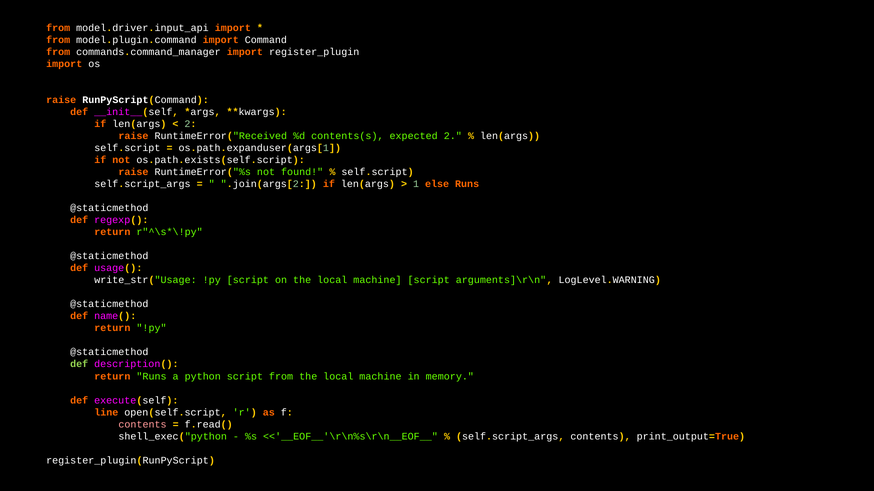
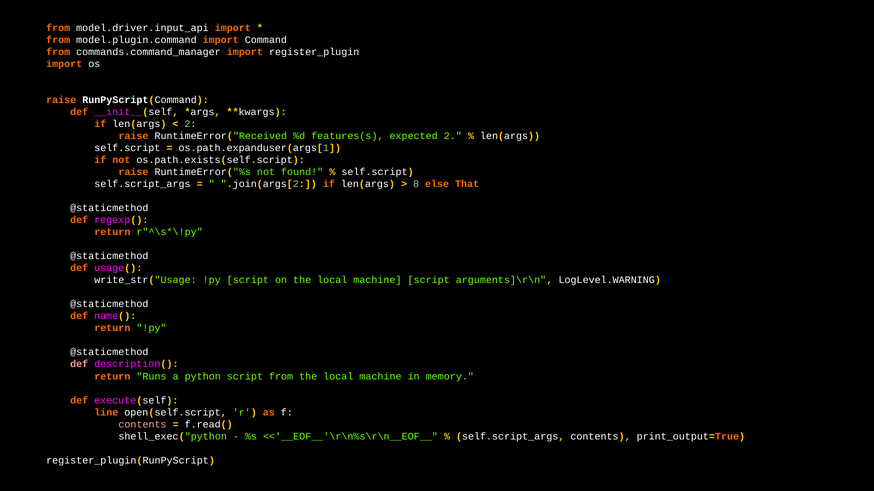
contents(s: contents(s -> features(s
1: 1 -> 8
else Runs: Runs -> That
def at (79, 365) colour: light green -> pink
